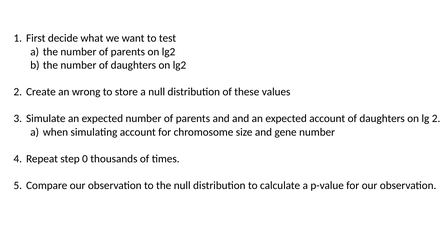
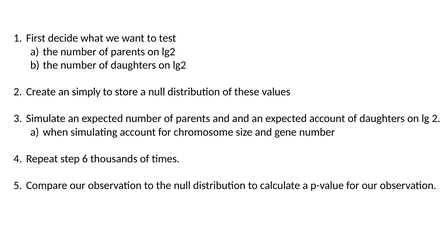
wrong: wrong -> simply
0: 0 -> 6
